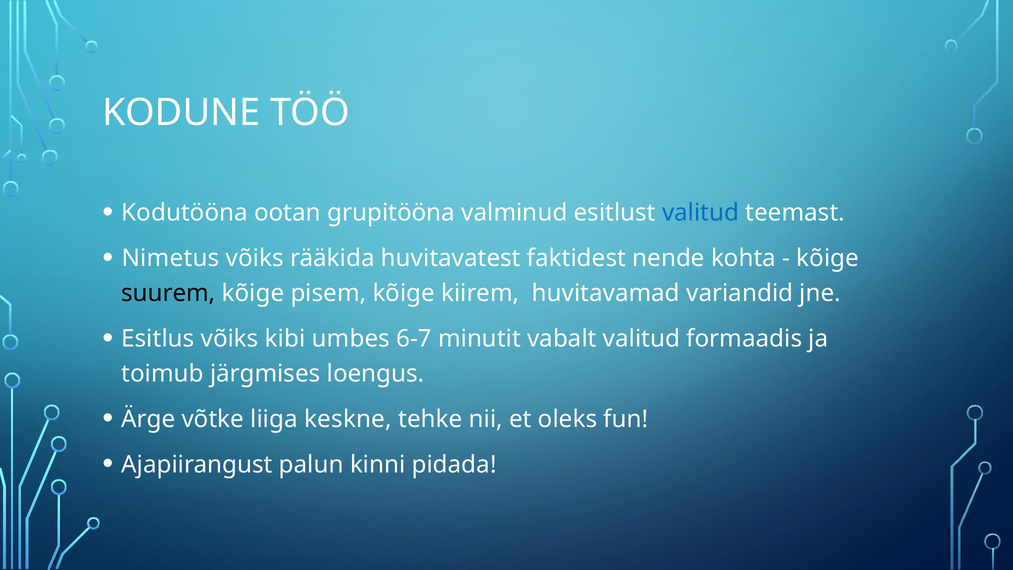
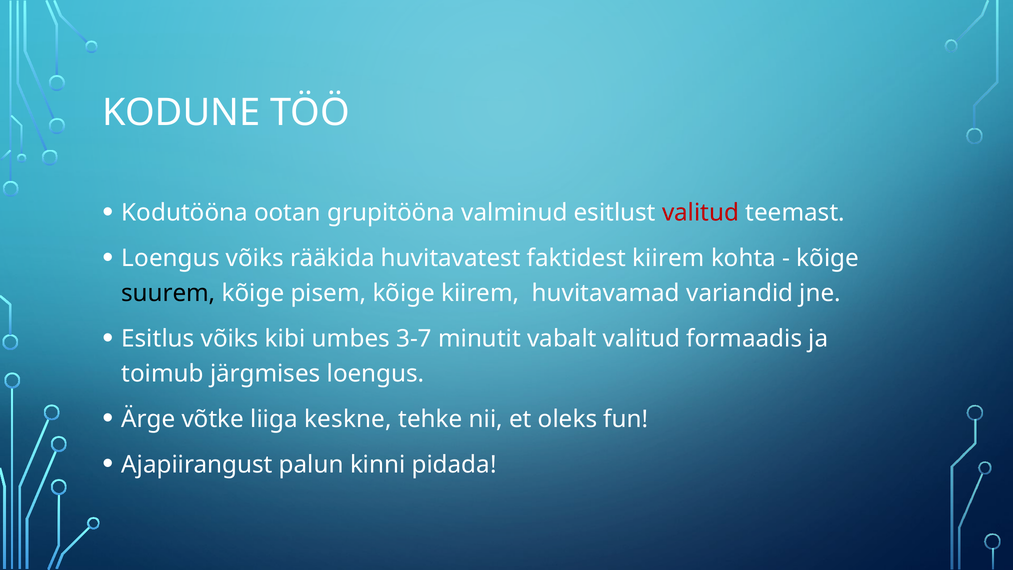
valitud at (701, 213) colour: blue -> red
Nimetus at (170, 258): Nimetus -> Loengus
faktidest nende: nende -> kiirem
6-7: 6-7 -> 3-7
